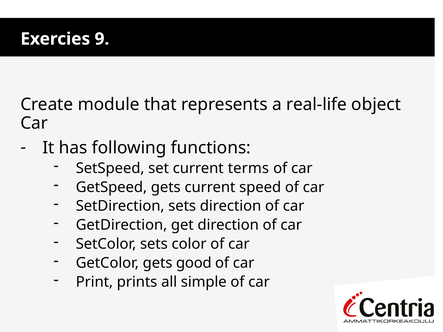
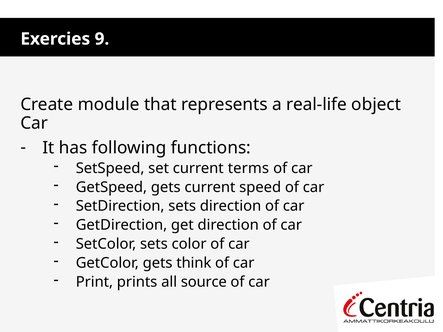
good: good -> think
simple: simple -> source
